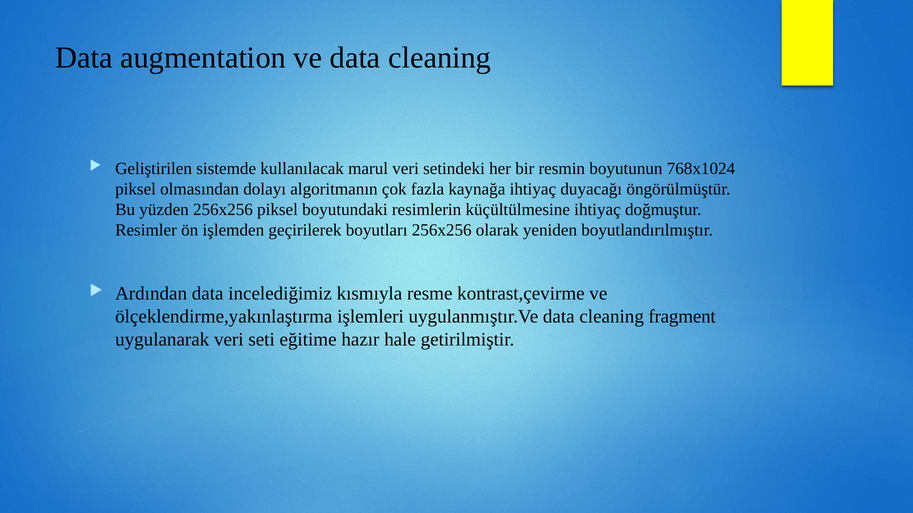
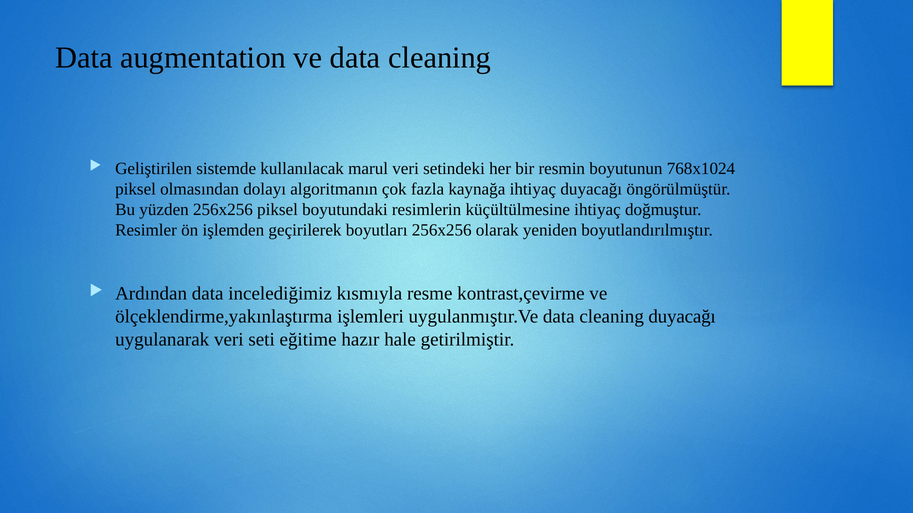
cleaning fragment: fragment -> duyacağı
